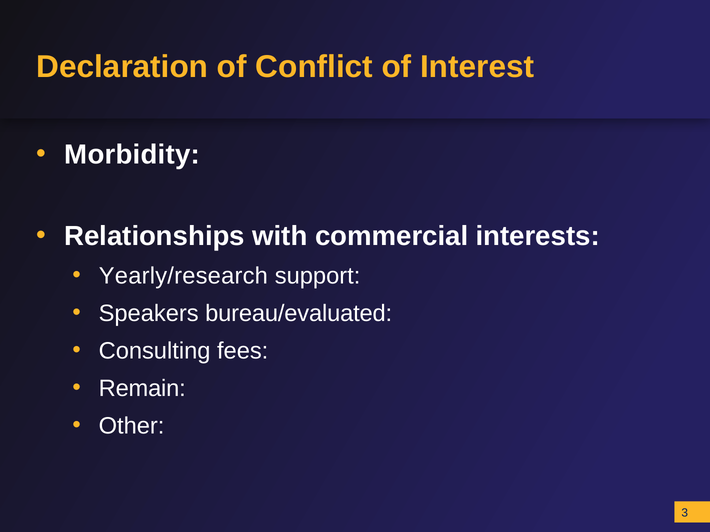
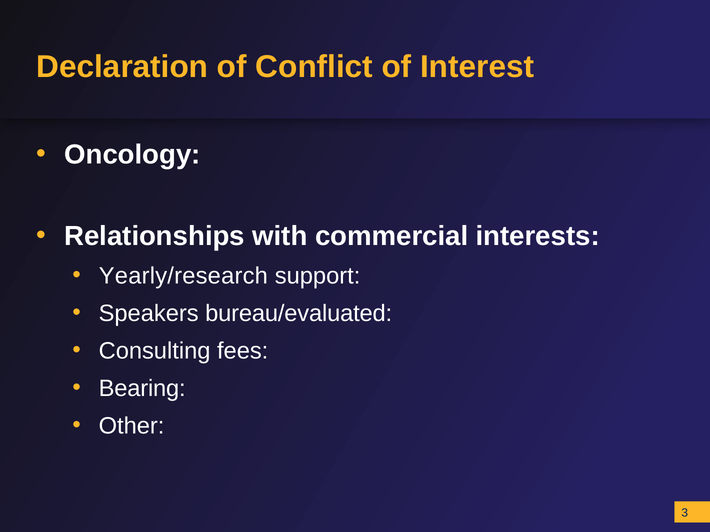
Morbidity: Morbidity -> Oncology
Remain: Remain -> Bearing
